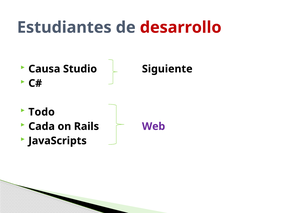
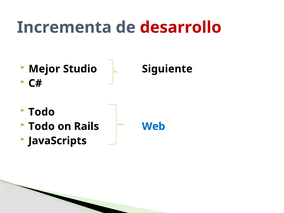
Estudiantes: Estudiantes -> Incrementa
Causa: Causa -> Mejor
Cada at (42, 126): Cada -> Todo
Web colour: purple -> blue
